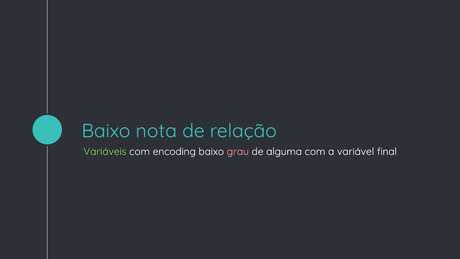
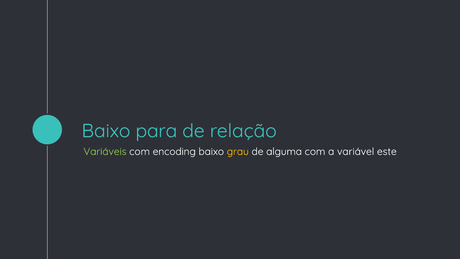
nota: nota -> para
grau colour: pink -> yellow
final: final -> este
